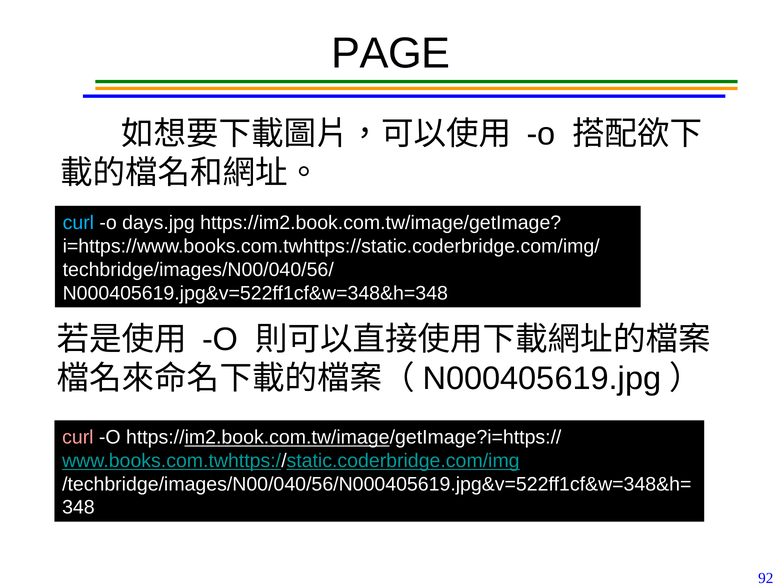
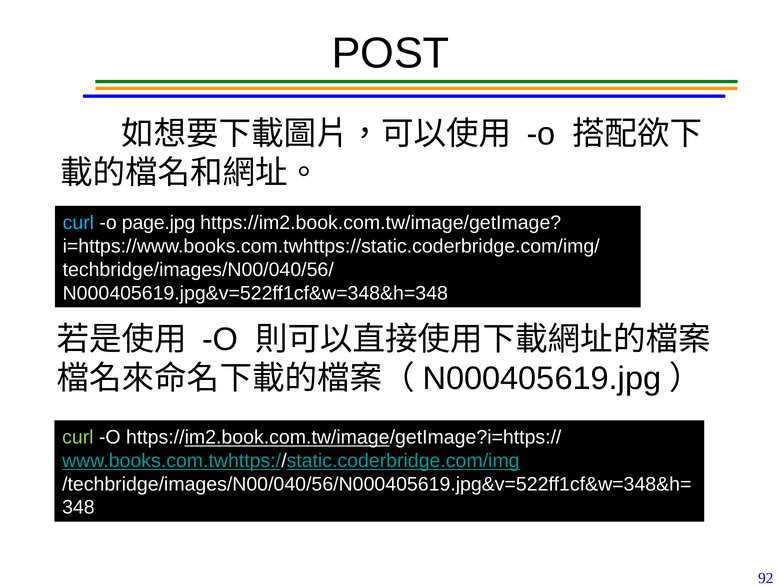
PAGE: PAGE -> POST
days.jpg: days.jpg -> page.jpg
curl at (78, 437) colour: pink -> light green
